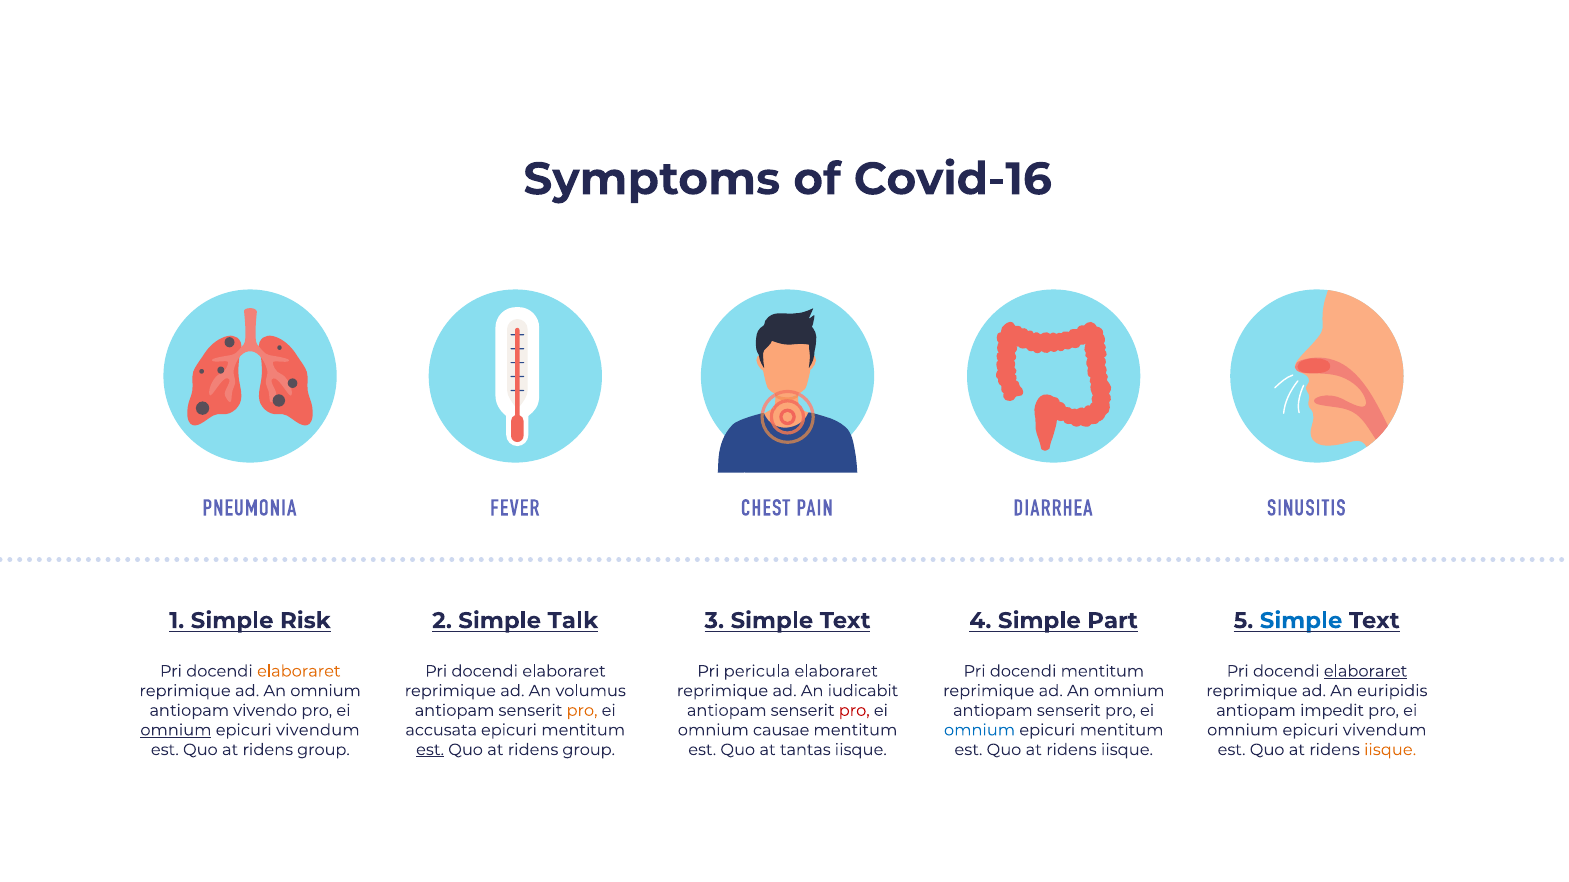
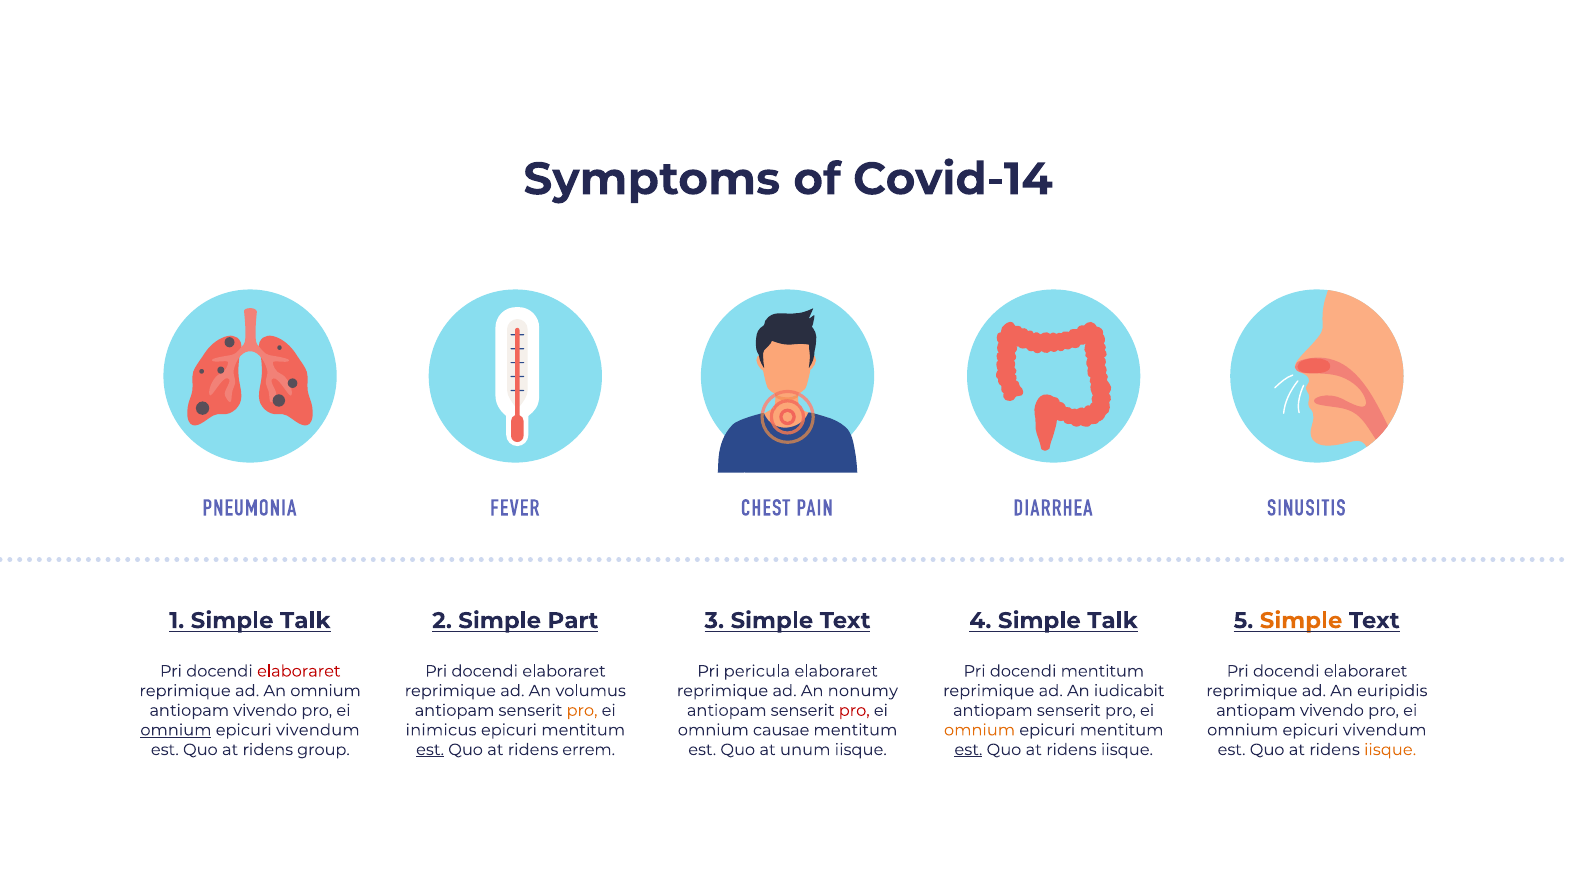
Covid-16: Covid-16 -> Covid-14
1 Simple Risk: Risk -> Talk
Talk: Talk -> Part
4 Simple Part: Part -> Talk
Simple at (1301, 621) colour: blue -> orange
elaboraret at (299, 672) colour: orange -> red
elaboraret at (1366, 672) underline: present -> none
iudicabit: iudicabit -> nonumy
omnium at (1129, 691): omnium -> iudicabit
impedit at (1332, 711): impedit -> vivendo
accusata: accusata -> inimicus
omnium at (980, 731) colour: blue -> orange
group at (589, 750): group -> errem
tantas: tantas -> unum
est at (968, 750) underline: none -> present
